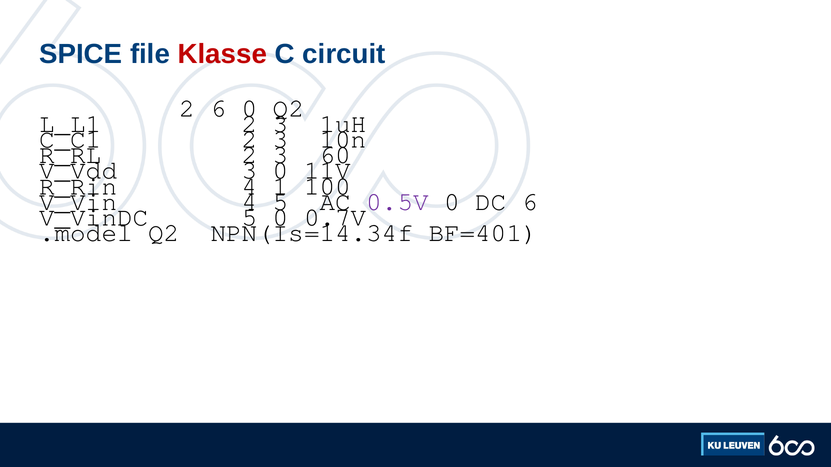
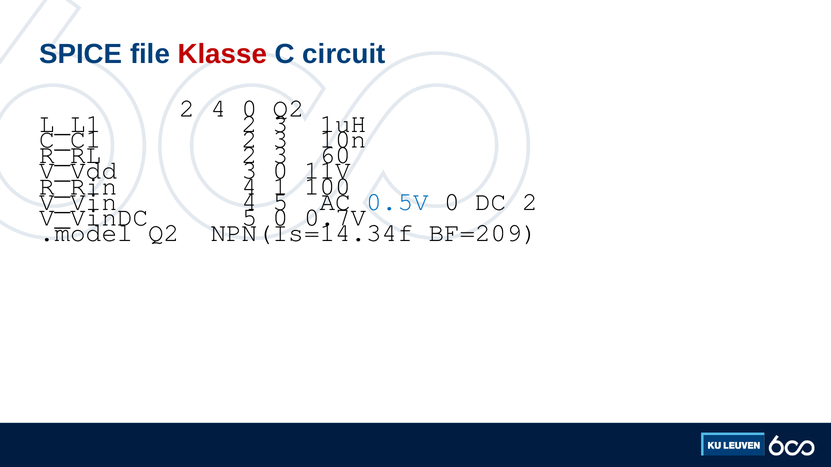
2 6: 6 -> 4
0.5V colour: purple -> blue
DC 6: 6 -> 2
BF=401: BF=401 -> BF=209
